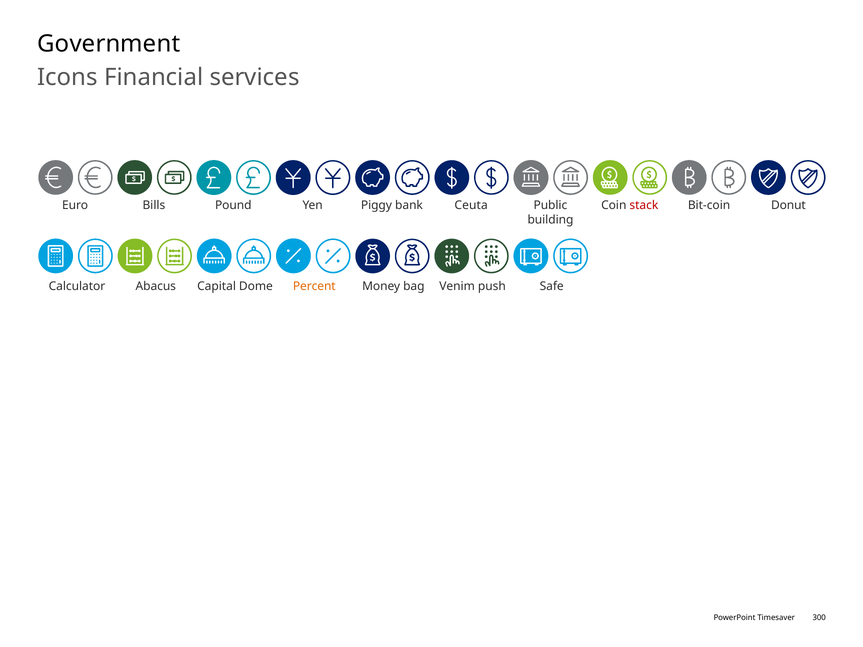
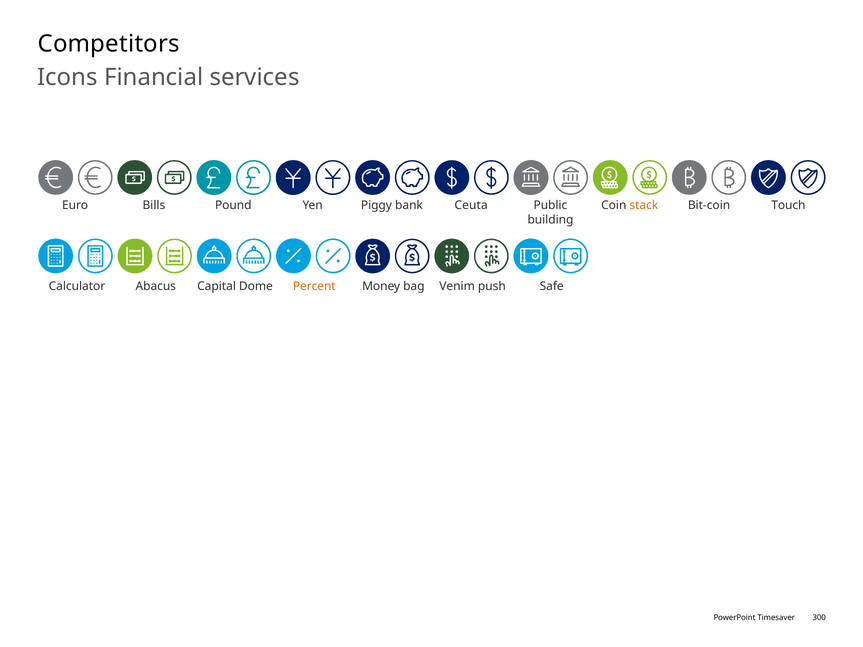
Government: Government -> Competitors
stack colour: red -> orange
Donut: Donut -> Touch
